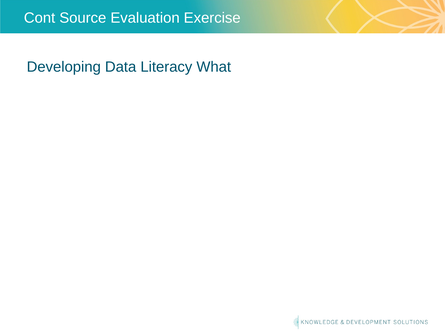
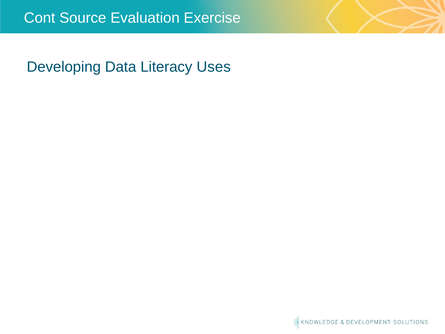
What: What -> Uses
